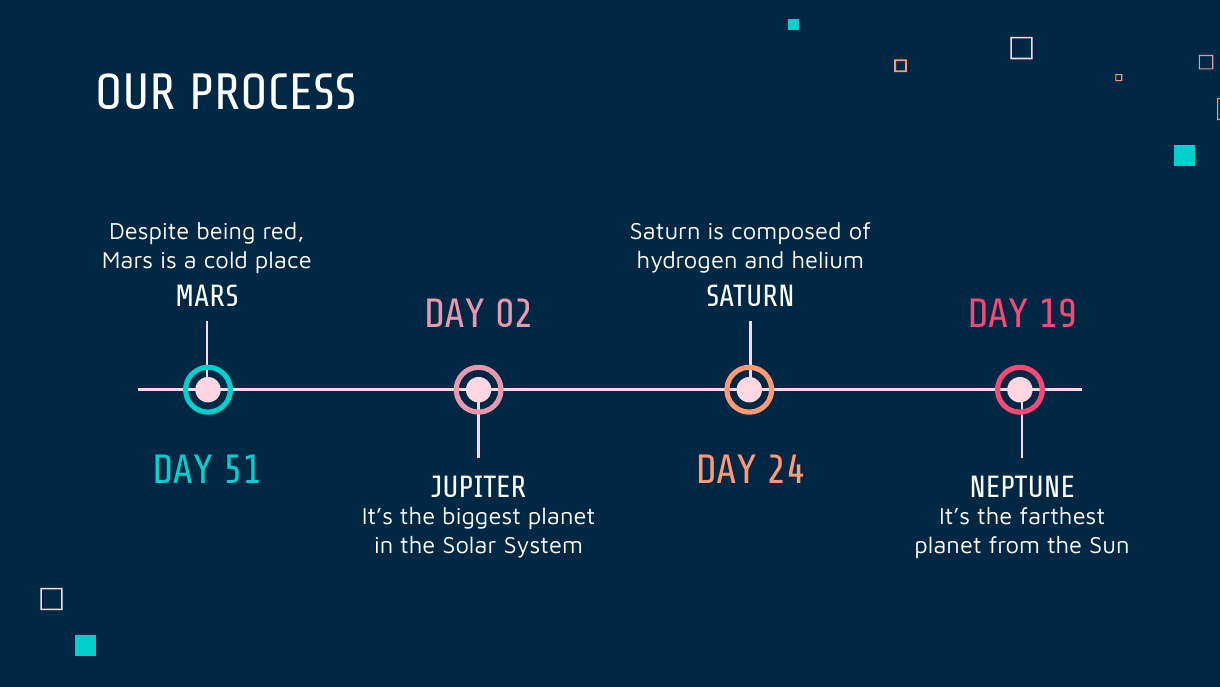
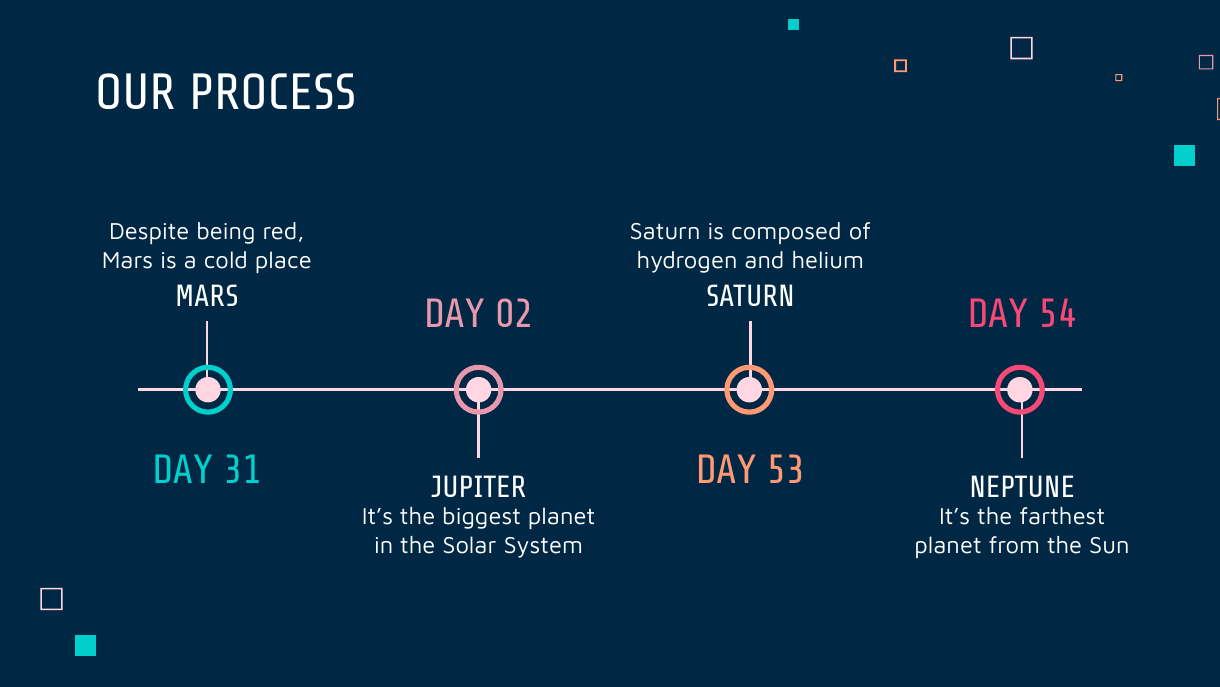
19: 19 -> 54
51: 51 -> 31
24: 24 -> 53
